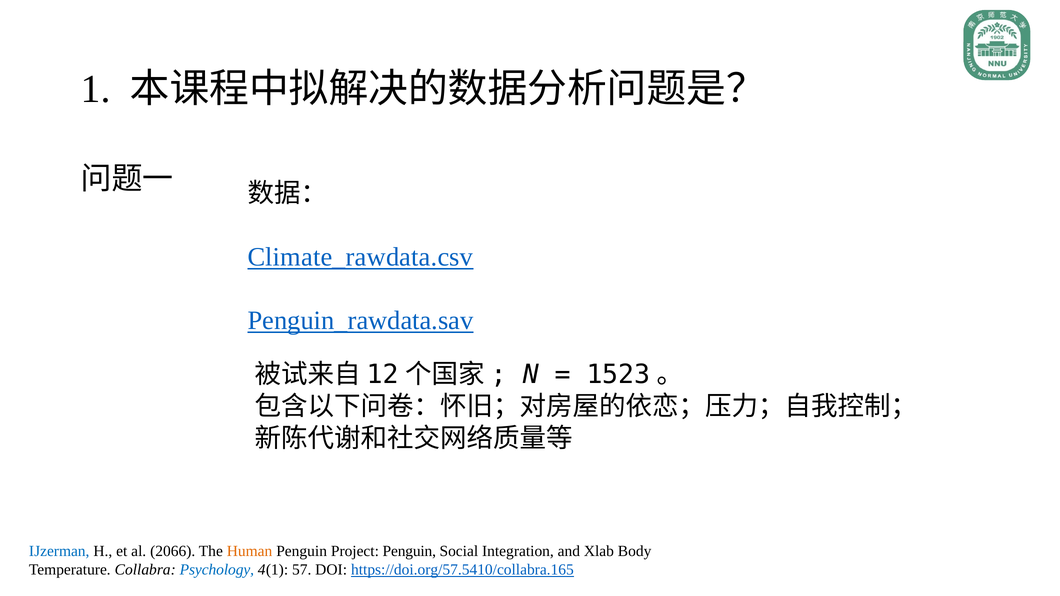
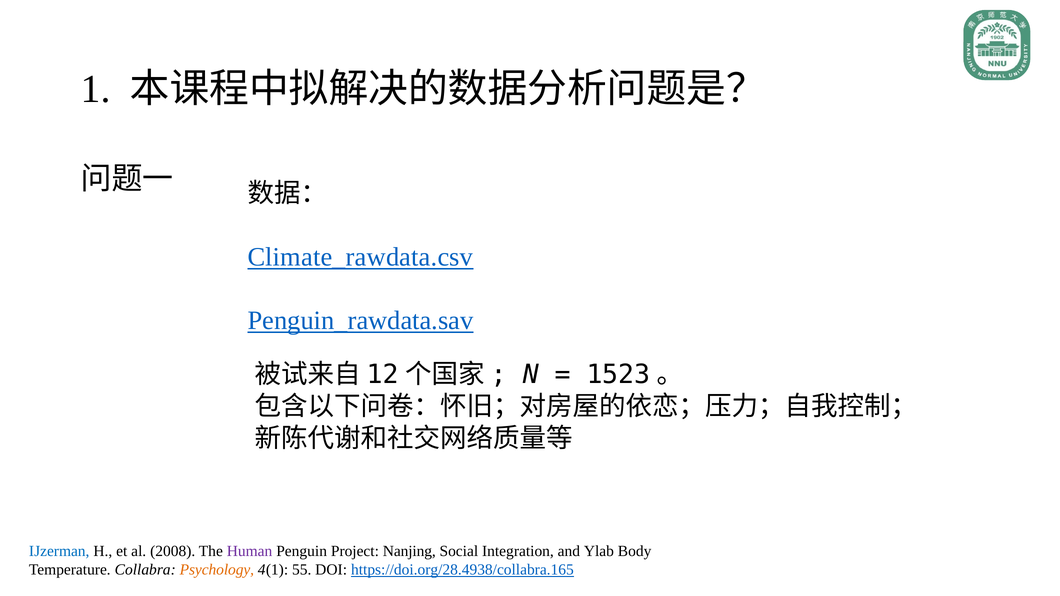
2066: 2066 -> 2008
Human colour: orange -> purple
Project Penguin: Penguin -> Nanjing
Xlab: Xlab -> Ylab
Psychology colour: blue -> orange
57: 57 -> 55
https://doi.org/57.5410/collabra.165: https://doi.org/57.5410/collabra.165 -> https://doi.org/28.4938/collabra.165
